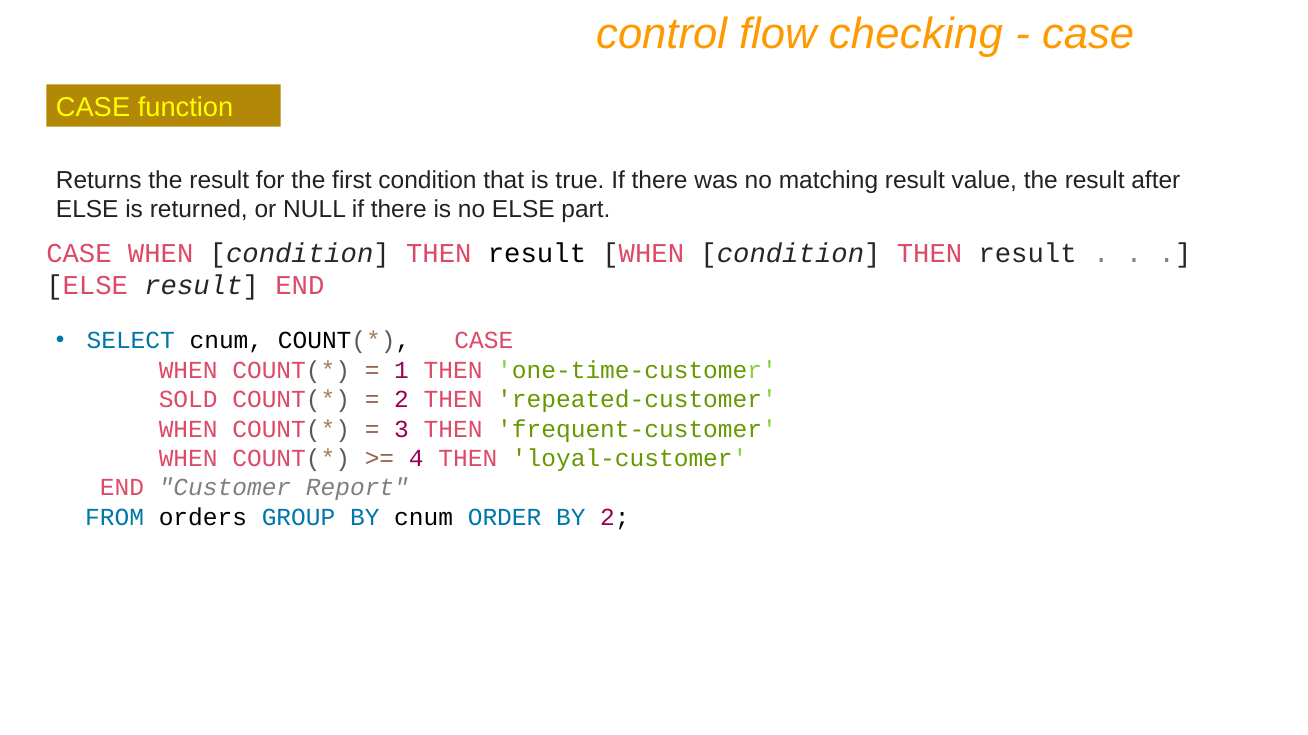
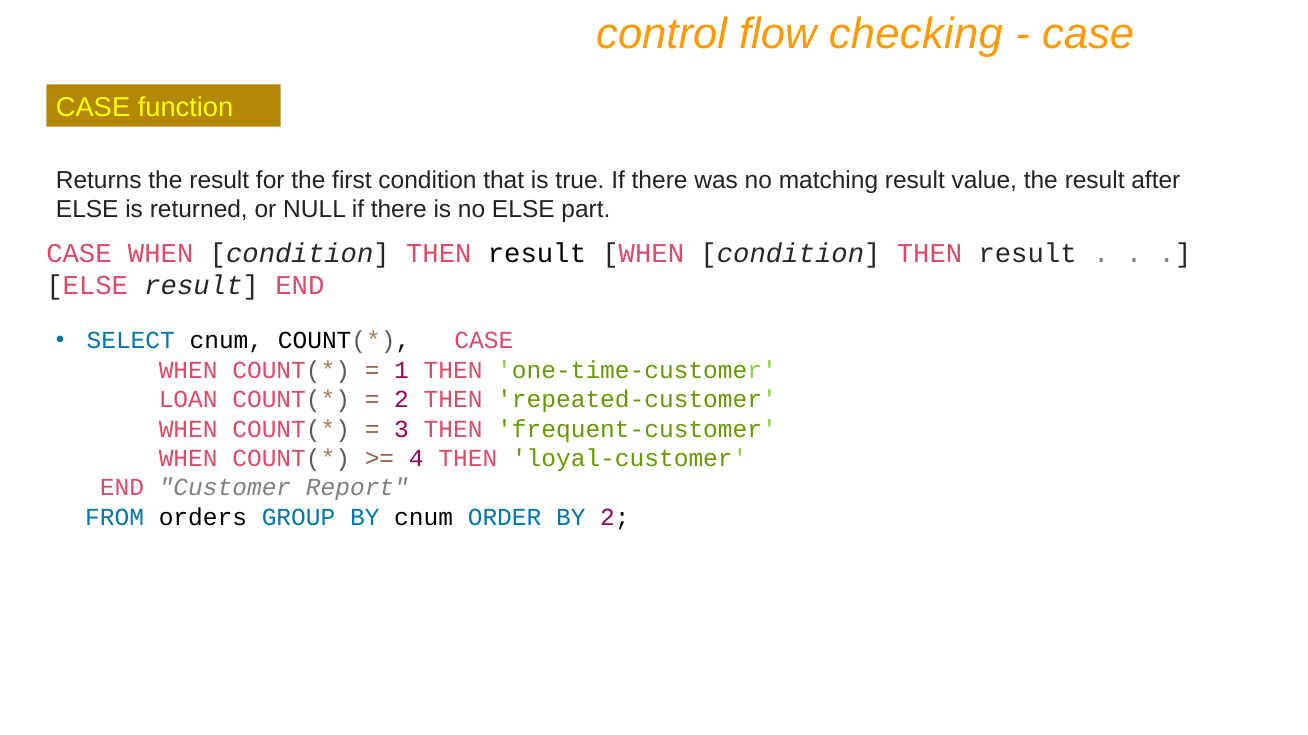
SOLD: SOLD -> LOAN
